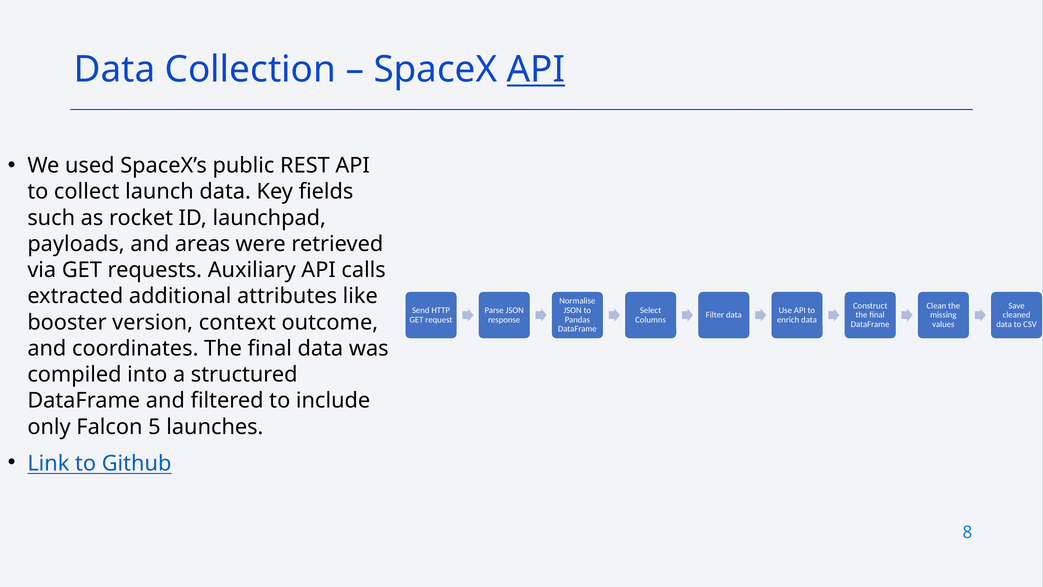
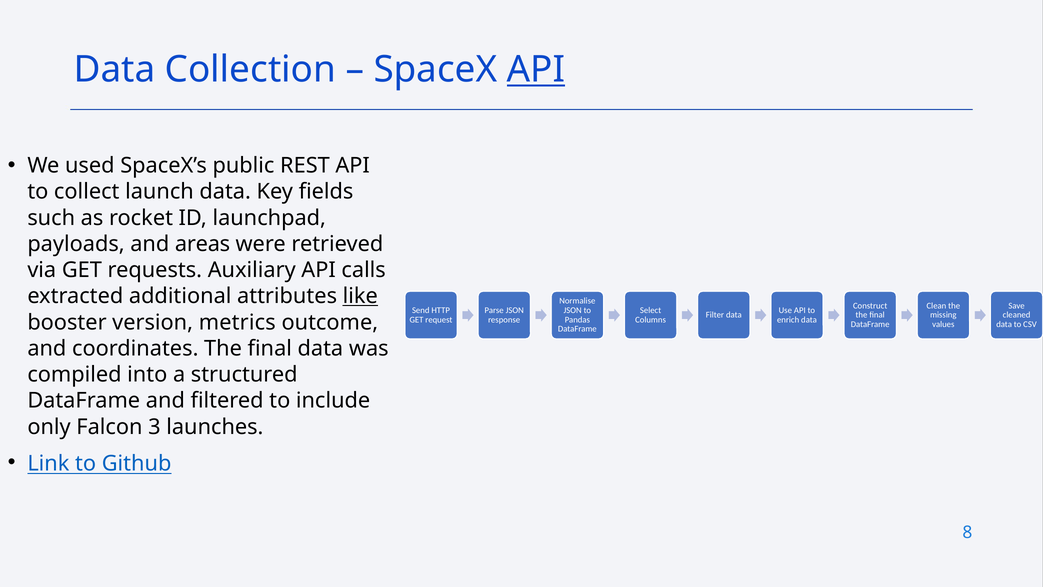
like underline: none -> present
context: context -> metrics
5: 5 -> 3
